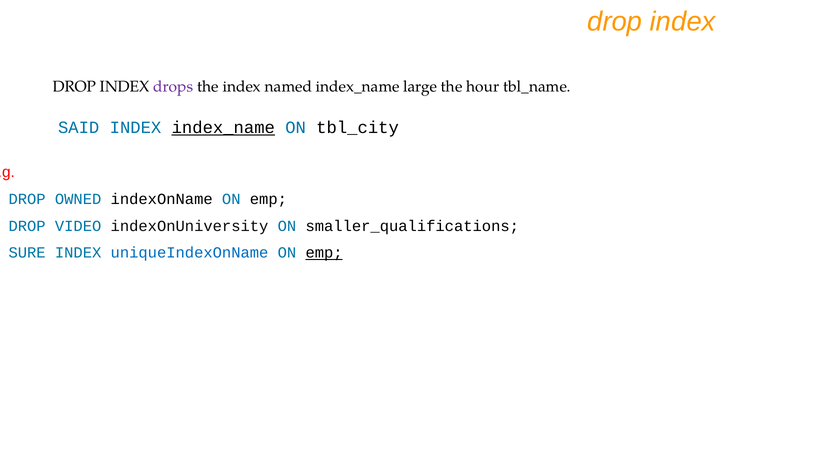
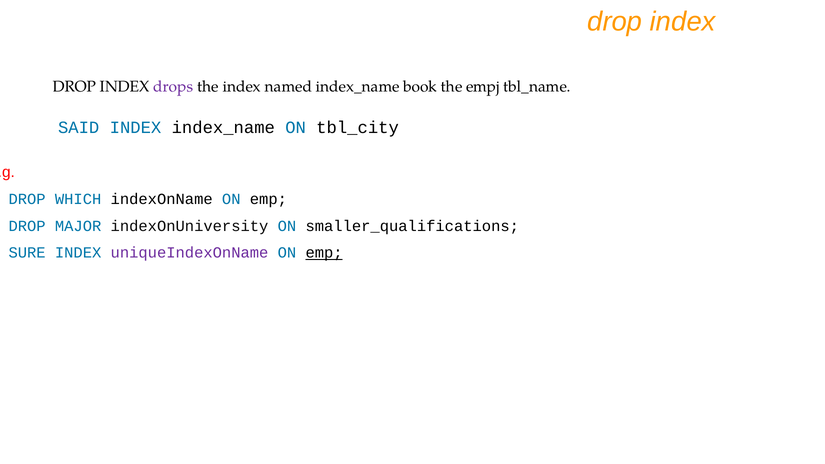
large: large -> book
hour: hour -> empj
index_name at (223, 128) underline: present -> none
OWNED: OWNED -> WHICH
VIDEO: VIDEO -> MAJOR
uniqueIndexOnName colour: blue -> purple
